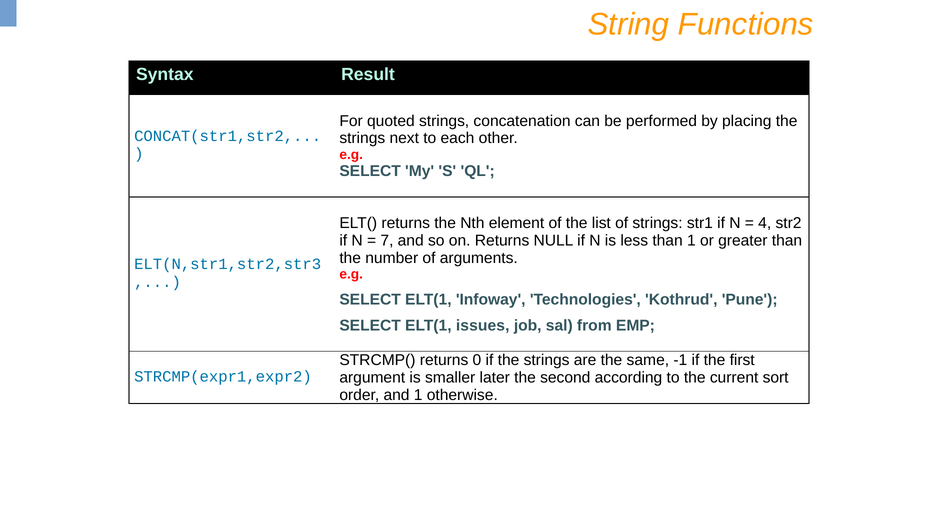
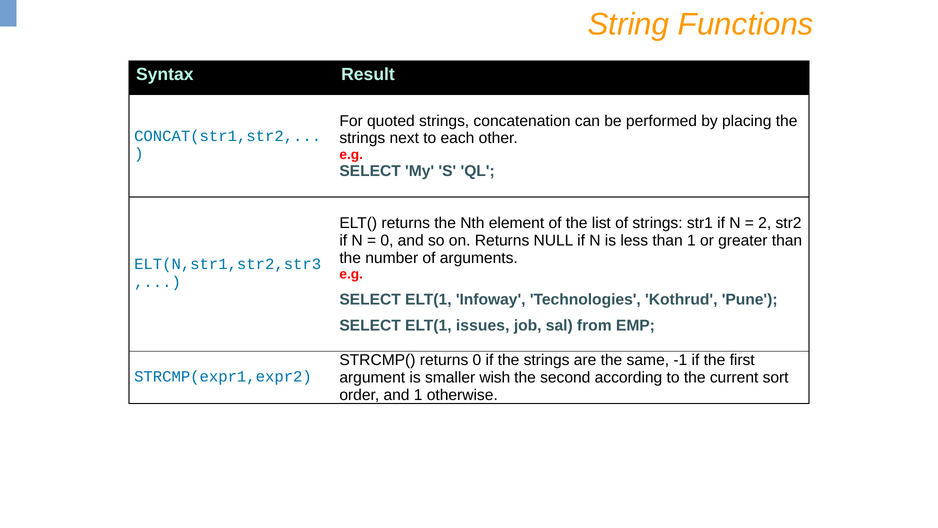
4: 4 -> 2
7 at (387, 240): 7 -> 0
later: later -> wish
